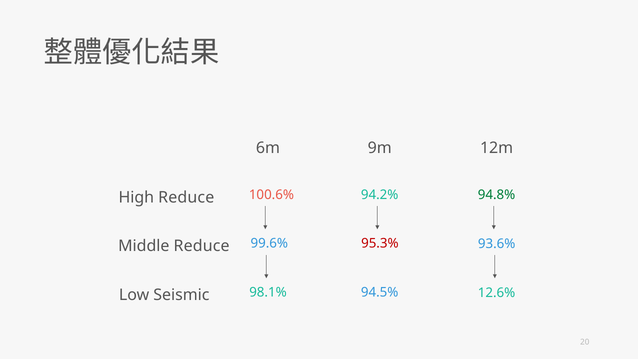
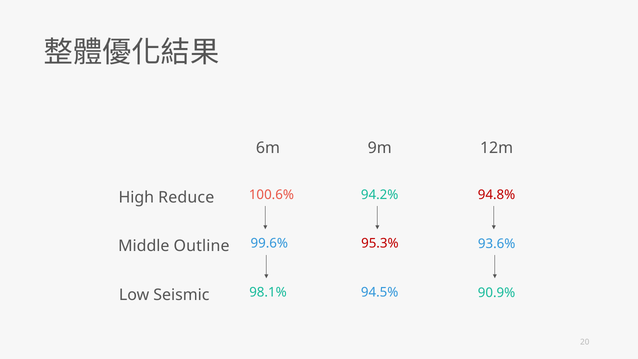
94.8% colour: green -> red
Middle Reduce: Reduce -> Outline
12.6%: 12.6% -> 90.9%
